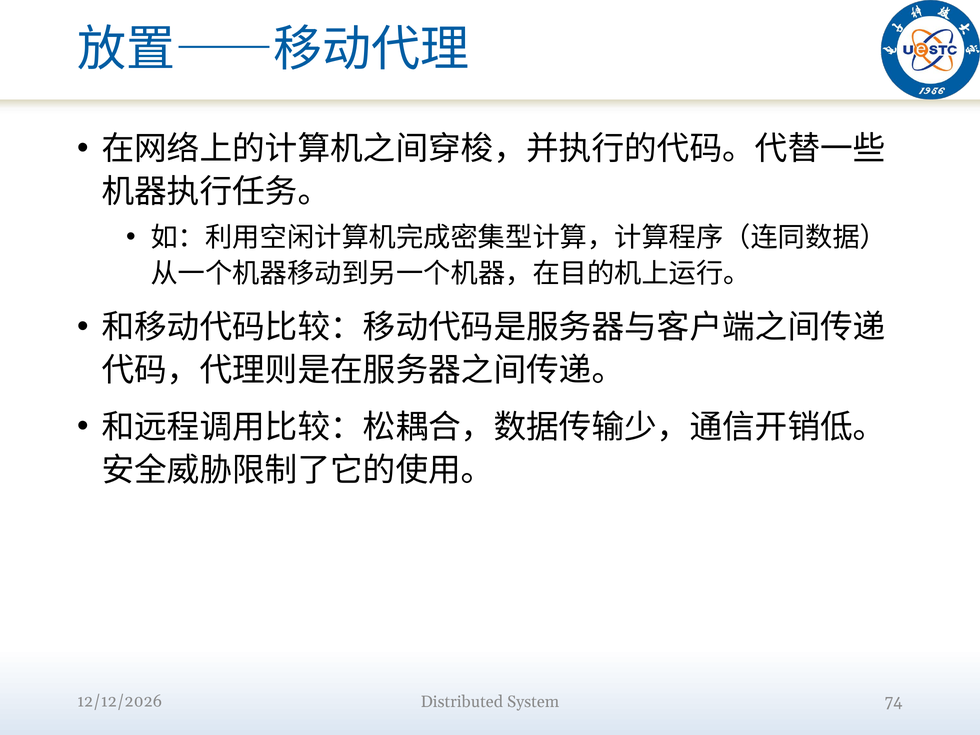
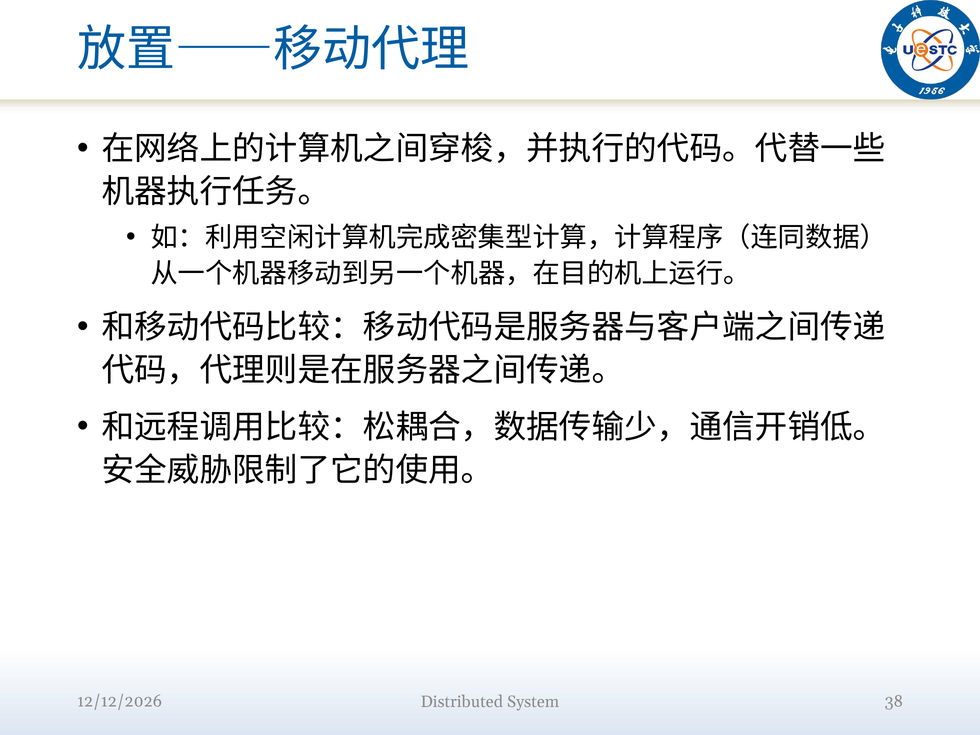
74: 74 -> 38
